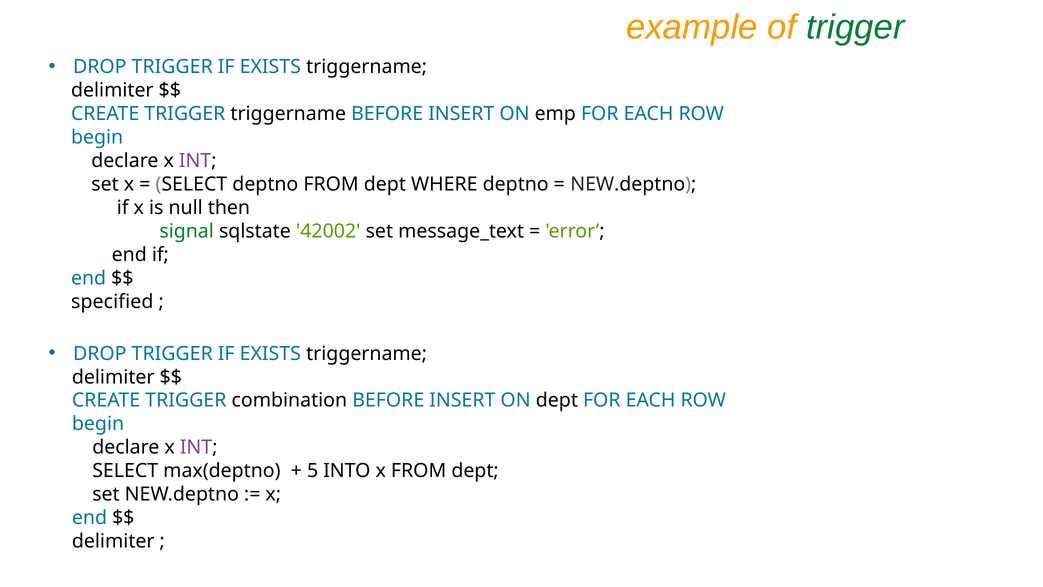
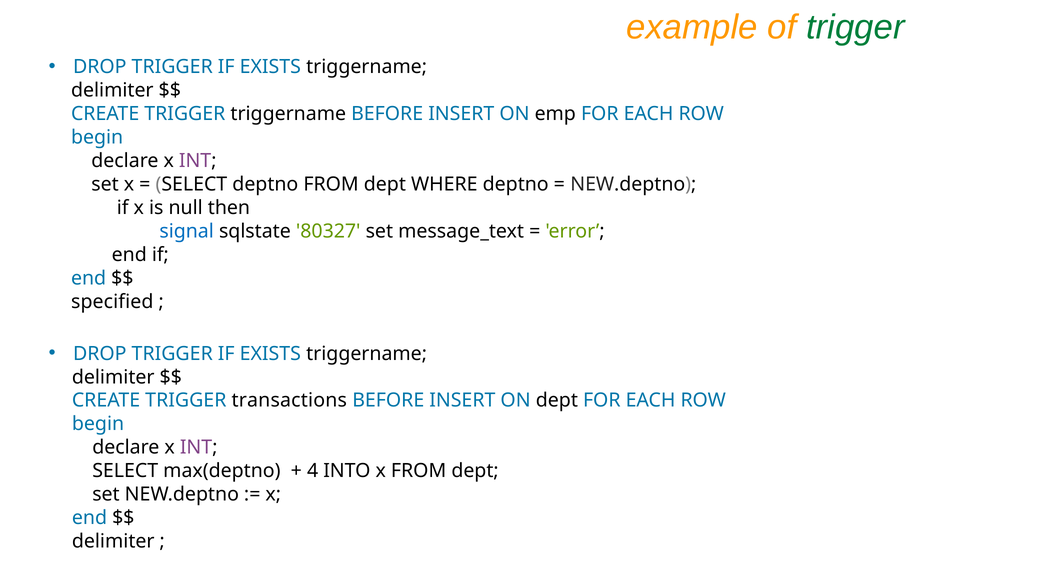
signal colour: green -> blue
42002: 42002 -> 80327
combination: combination -> transactions
5: 5 -> 4
